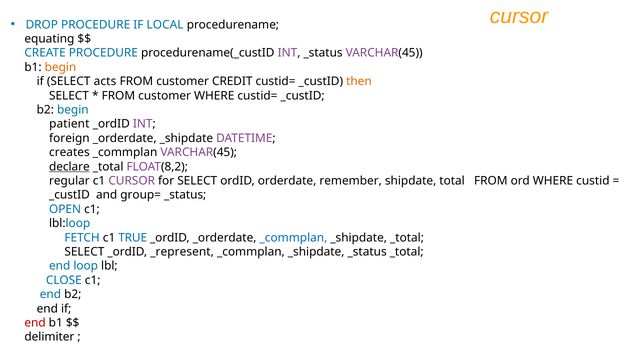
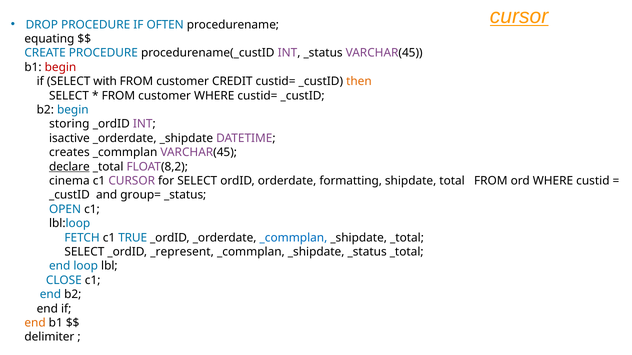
cursor at (519, 16) underline: none -> present
LOCAL: LOCAL -> OFTEN
begin at (61, 67) colour: orange -> red
acts: acts -> with
patient: patient -> storing
foreign: foreign -> isactive
regular: regular -> cinema
remember: remember -> formatting
end at (35, 323) colour: red -> orange
